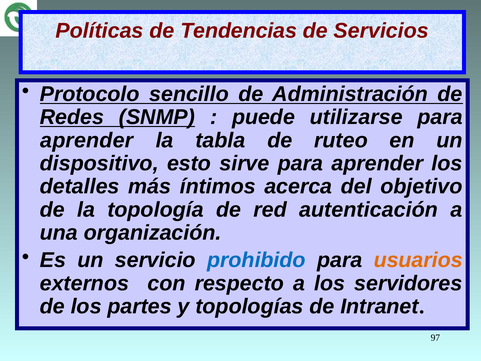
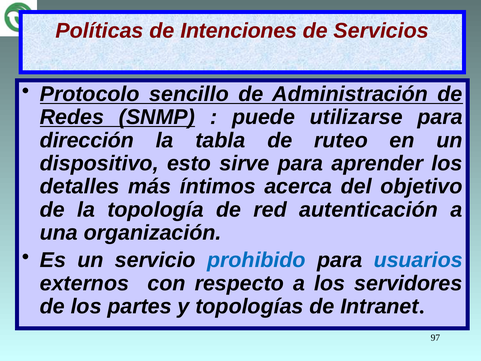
Tendencias: Tendencias -> Intenciones
aprender at (87, 140): aprender -> dirección
usuarios colour: orange -> blue
